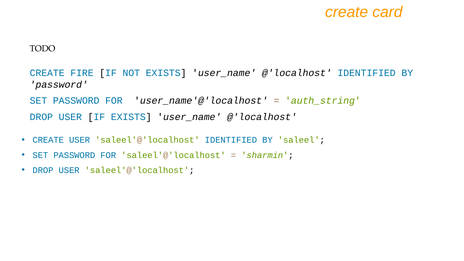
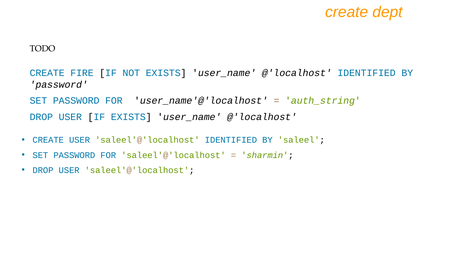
card: card -> dept
